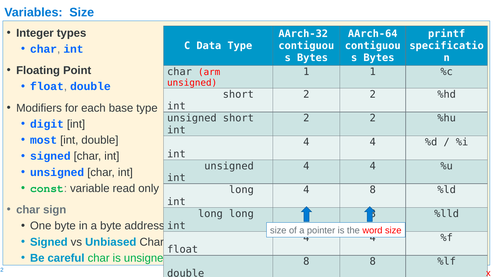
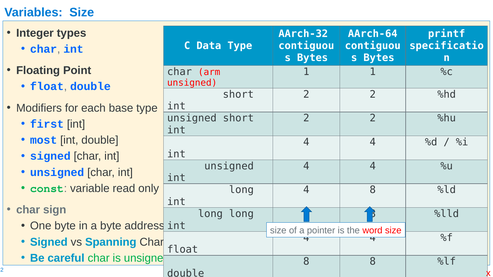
digit: digit -> first
Unbiased: Unbiased -> Spanning
